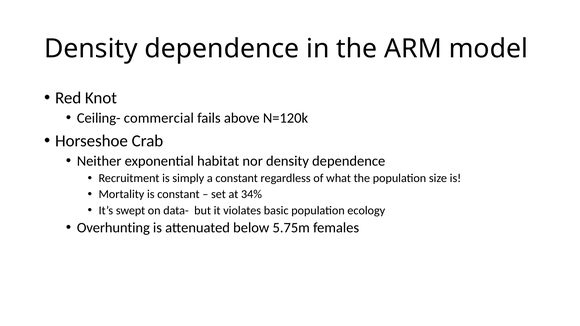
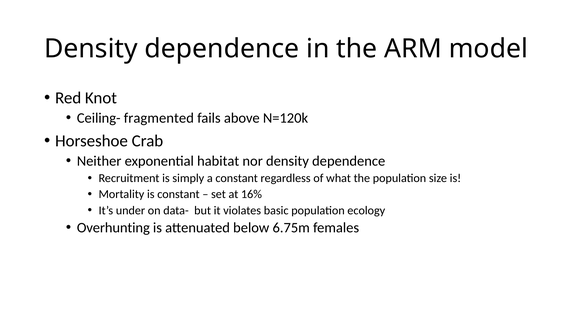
commercial: commercial -> fragmented
34%: 34% -> 16%
swept: swept -> under
5.75m: 5.75m -> 6.75m
